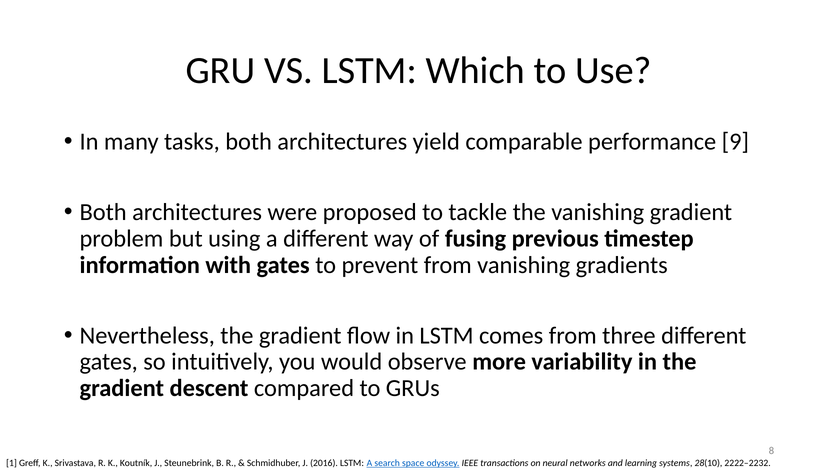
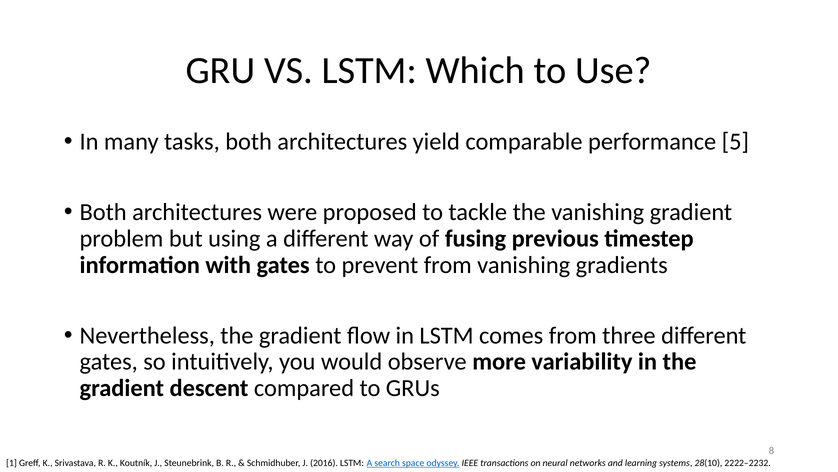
9: 9 -> 5
